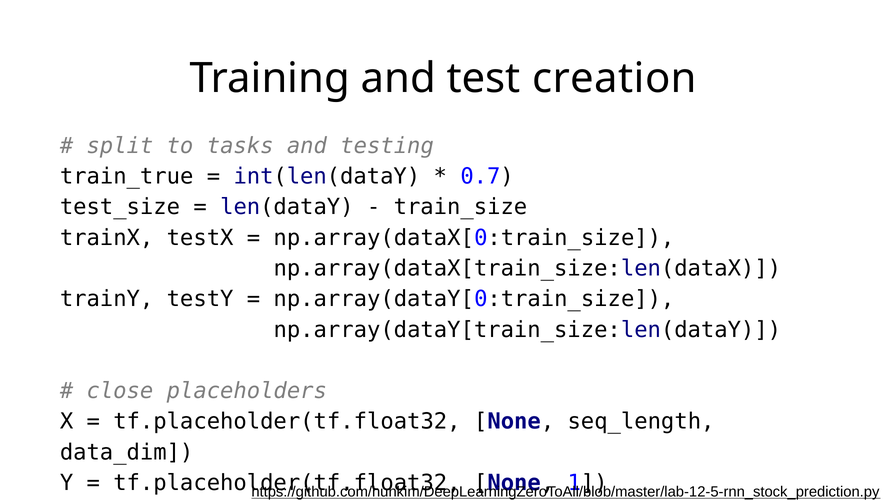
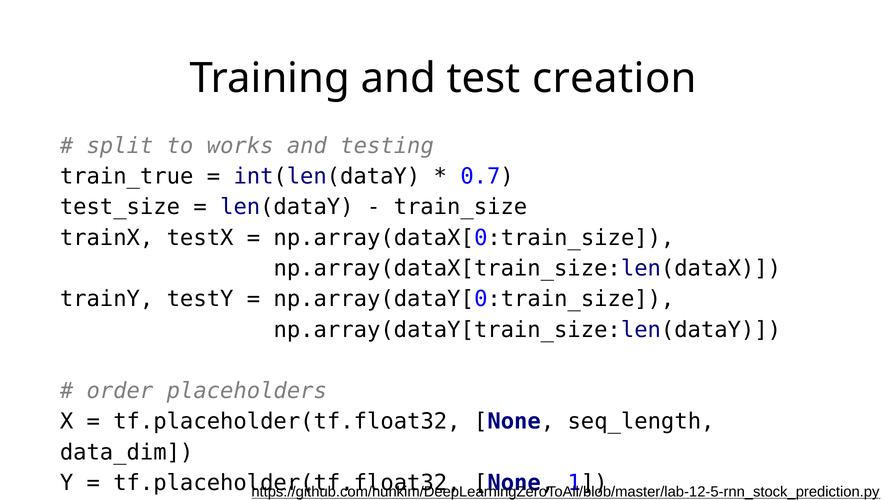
tasks: tasks -> works
close: close -> order
